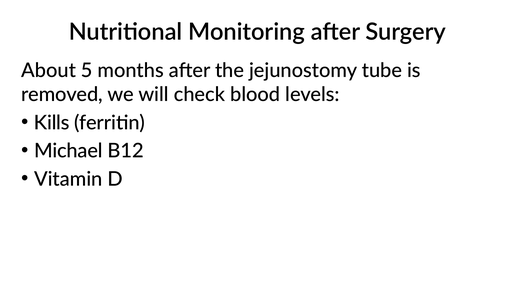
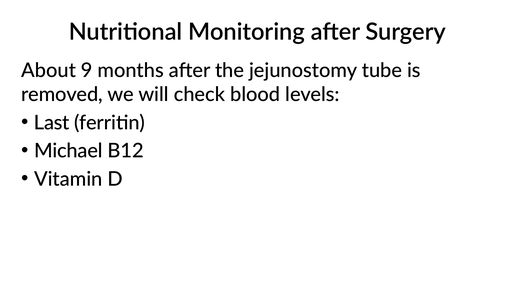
5: 5 -> 9
Kills: Kills -> Last
